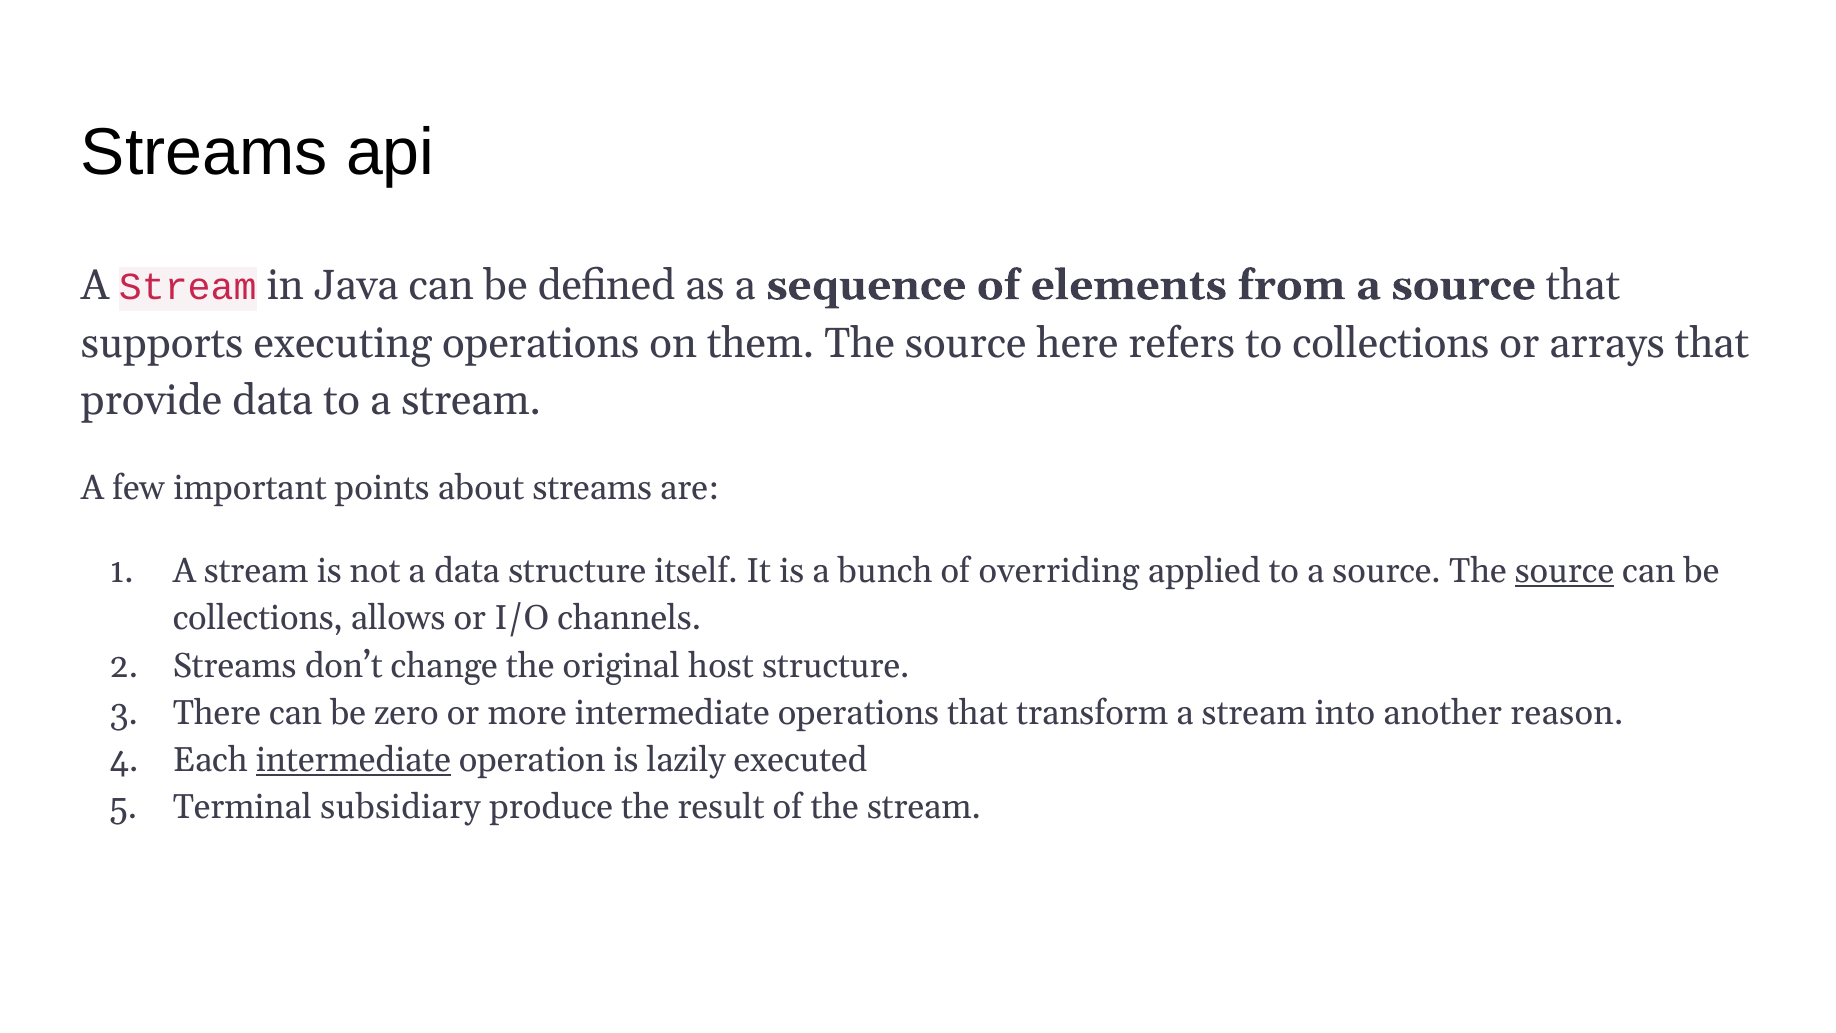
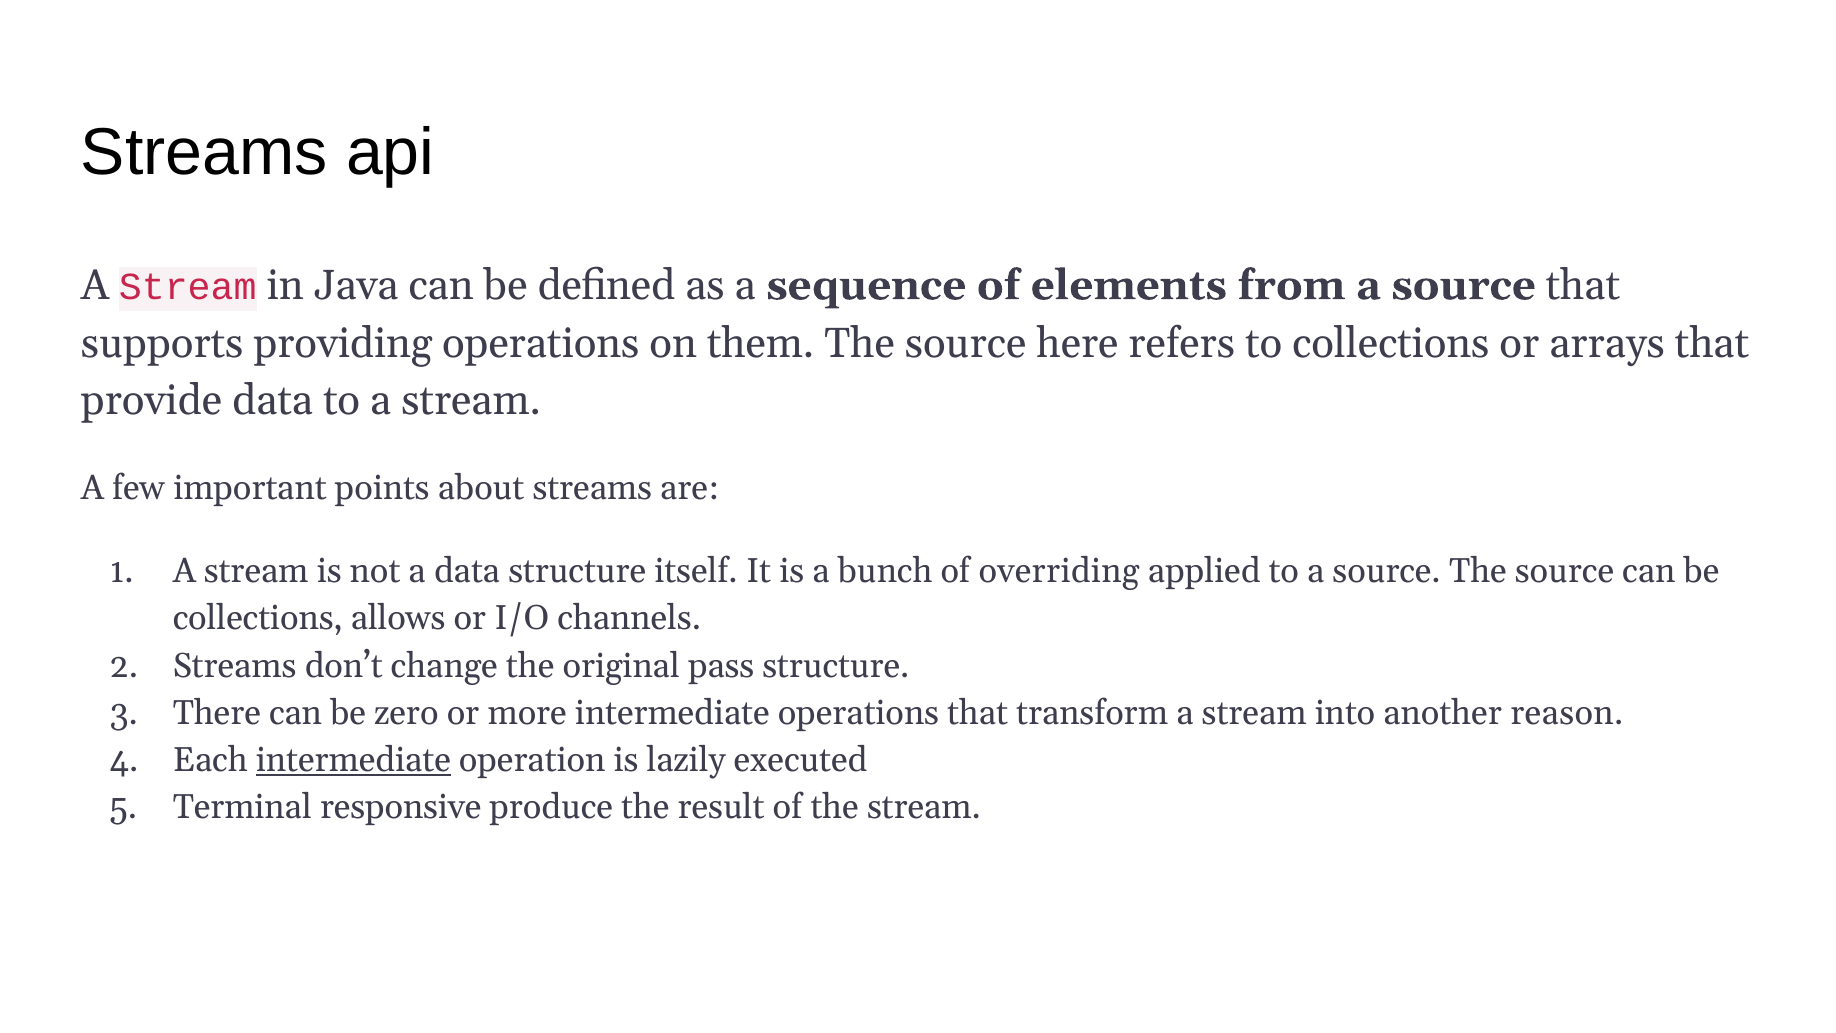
executing: executing -> providing
source at (1565, 571) underline: present -> none
host: host -> pass
subsidiary: subsidiary -> responsive
